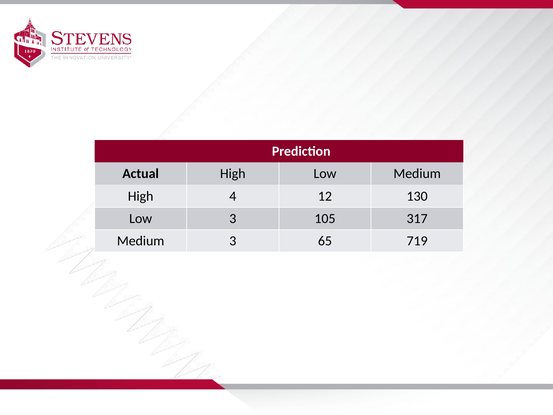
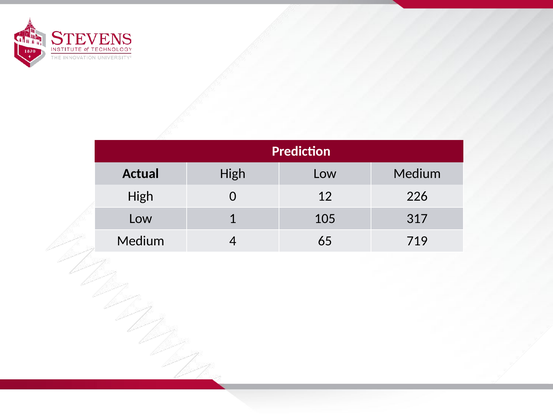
4: 4 -> 0
130: 130 -> 226
Low 3: 3 -> 1
Medium 3: 3 -> 4
